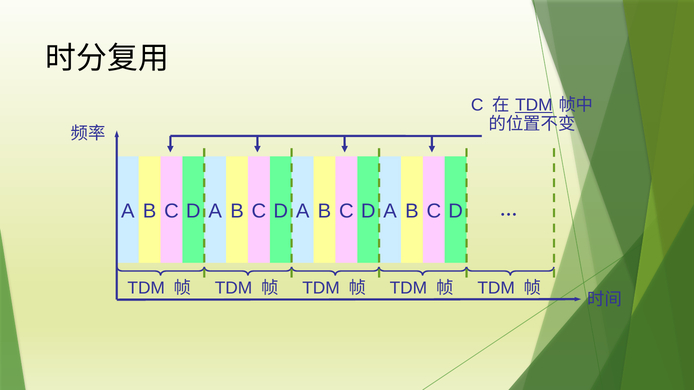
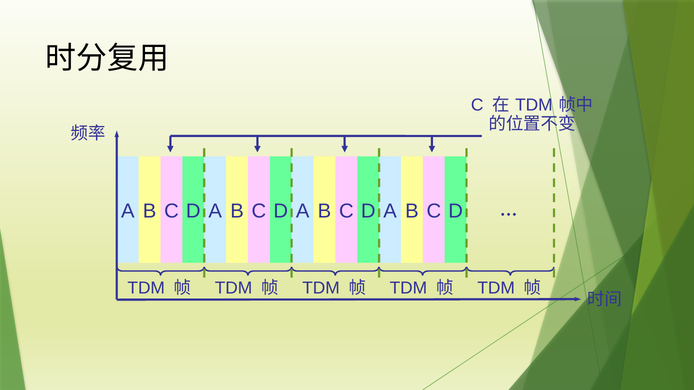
TDM at (534, 105) underline: present -> none
